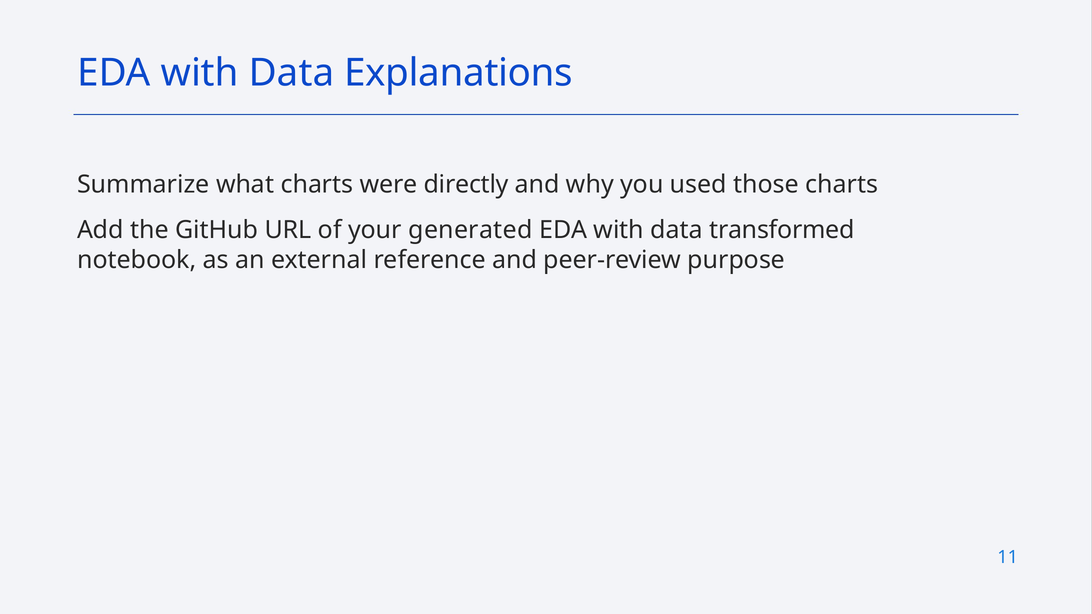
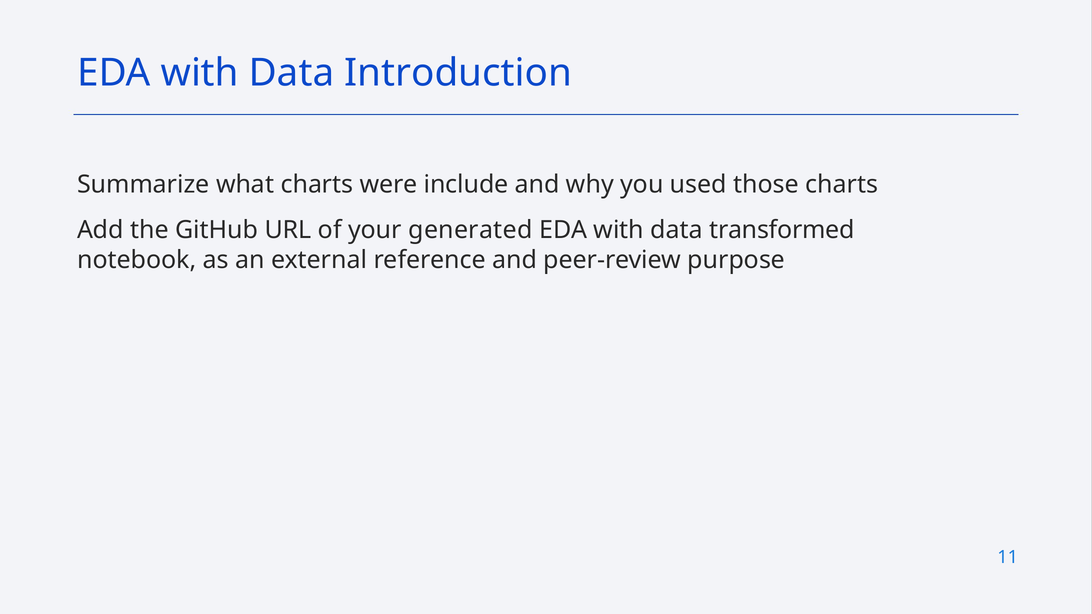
Explanations: Explanations -> Introduction
directly: directly -> include
